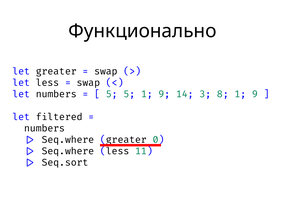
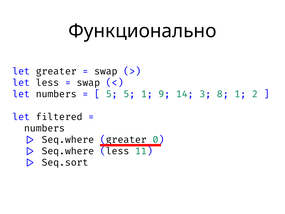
8 1 9: 9 -> 2
